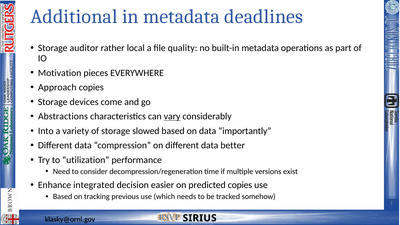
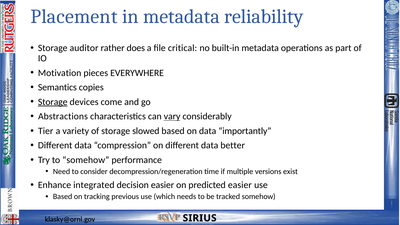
Additional: Additional -> Placement
deadlines: deadlines -> reliability
local: local -> does
quality: quality -> critical
Approach: Approach -> Semantics
Storage at (53, 102) underline: none -> present
Into: Into -> Tier
to utilization: utilization -> somehow
predicted copies: copies -> easier
